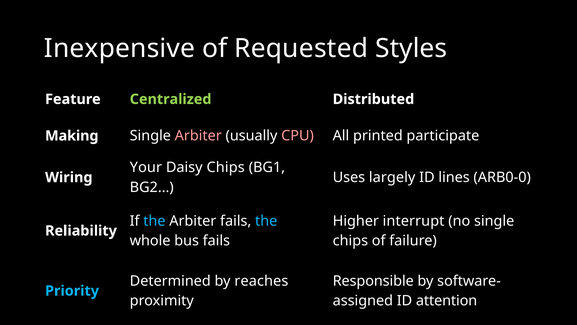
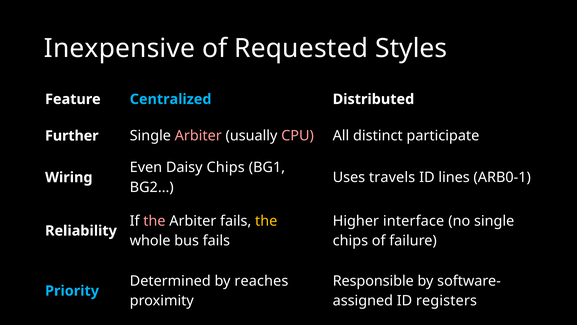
Centralized colour: light green -> light blue
Making: Making -> Further
printed: printed -> distinct
Your: Your -> Even
largely: largely -> travels
ARB0-0: ARB0-0 -> ARB0-1
the at (154, 221) colour: light blue -> pink
the at (266, 221) colour: light blue -> yellow
interrupt: interrupt -> interface
attention: attention -> registers
